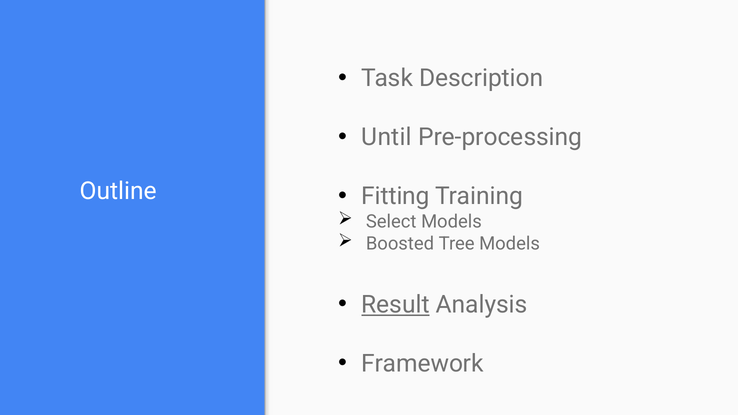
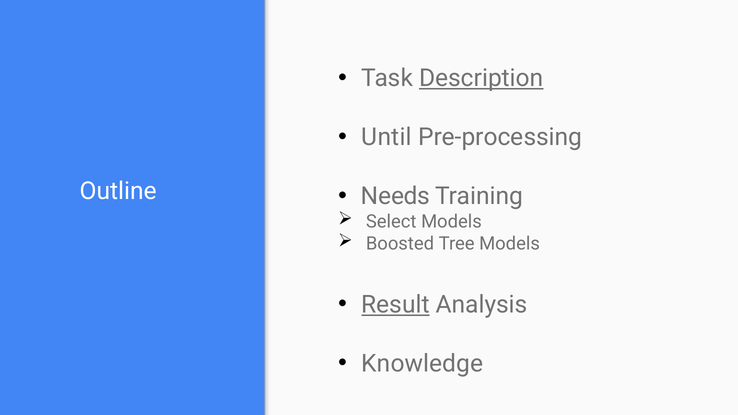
Description underline: none -> present
Fitting: Fitting -> Needs
Framework: Framework -> Knowledge
